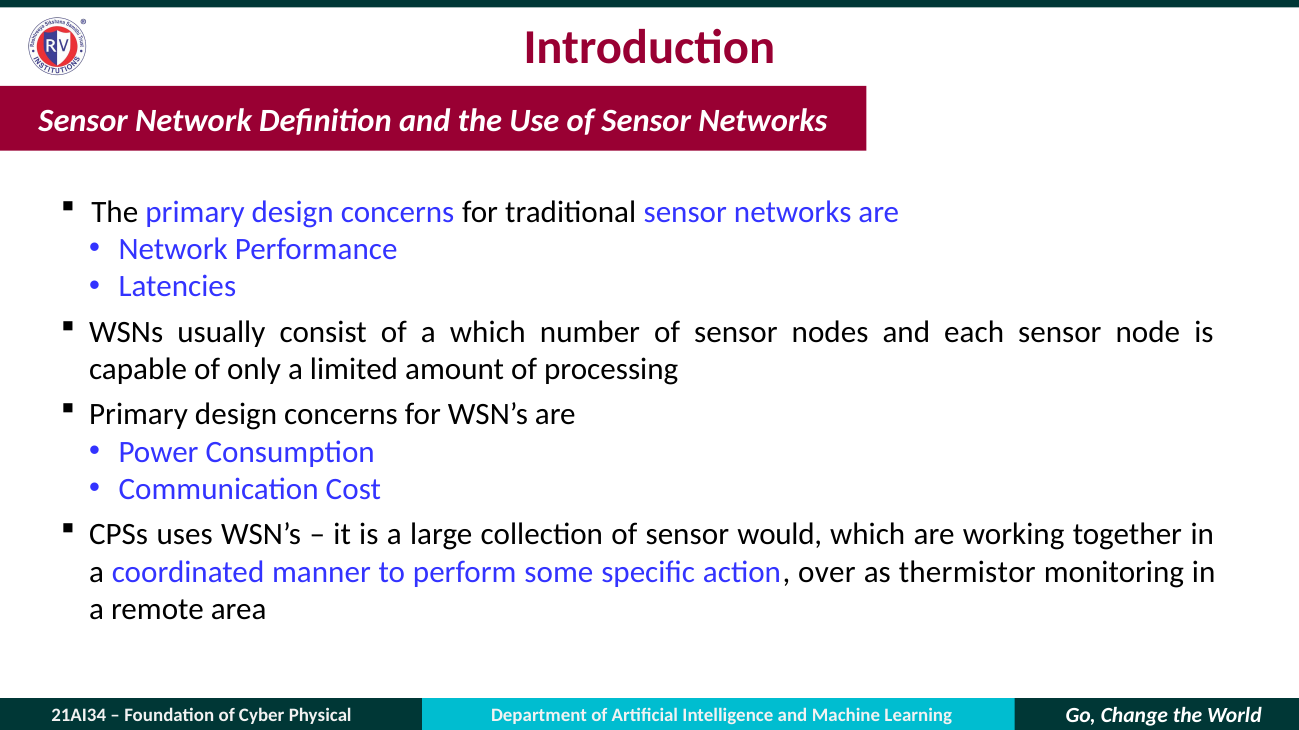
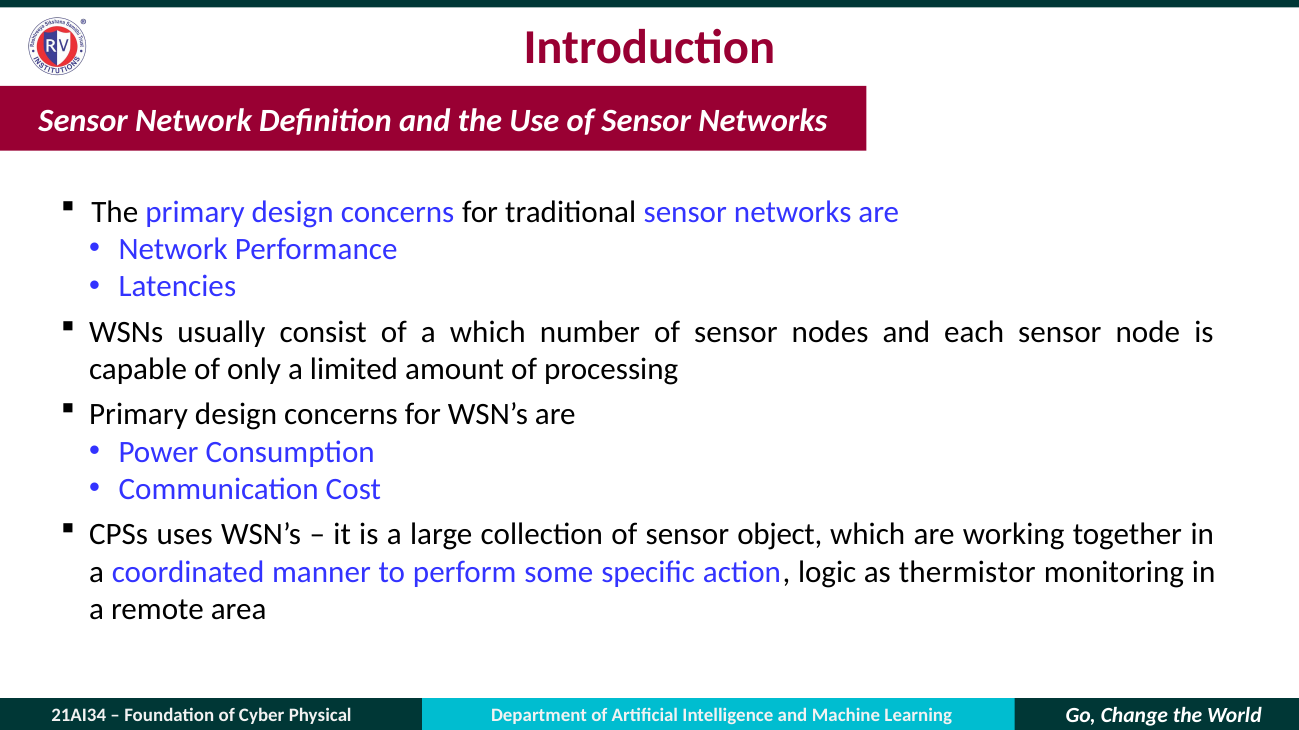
would: would -> object
over: over -> logic
